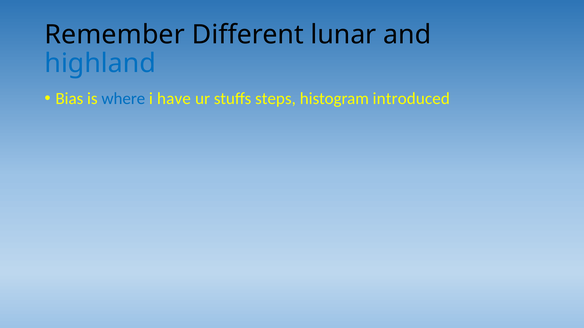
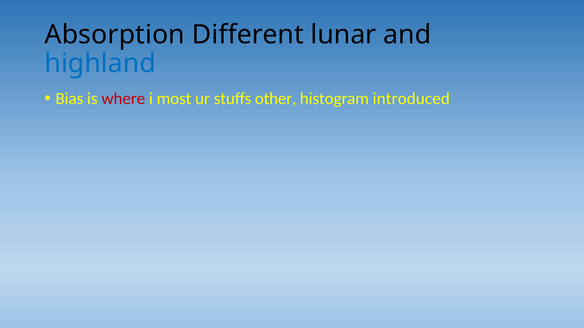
Remember: Remember -> Absorption
where colour: blue -> red
have: have -> most
steps: steps -> other
